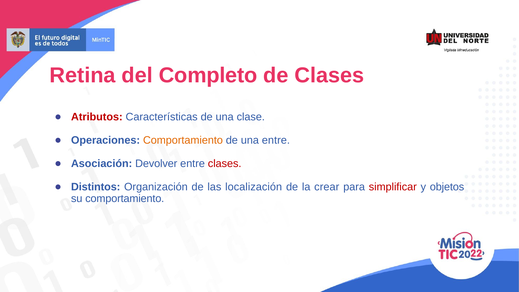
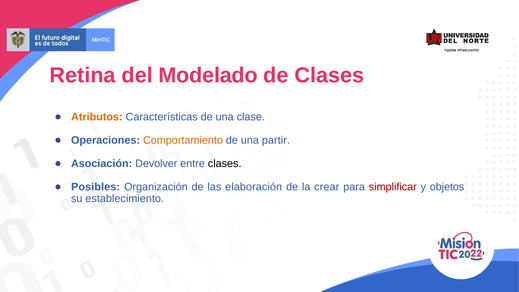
Completo: Completo -> Modelado
Atributos colour: red -> orange
una entre: entre -> partir
clases at (225, 164) colour: red -> black
Distintos: Distintos -> Posibles
localización: localización -> elaboración
su comportamiento: comportamiento -> establecimiento
